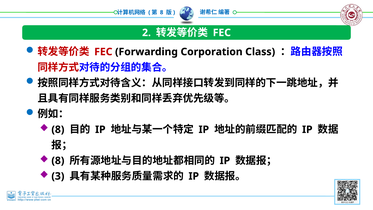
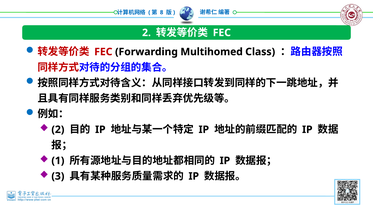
Corporation: Corporation -> Multihomed
8 at (58, 129): 8 -> 2
8 at (58, 161): 8 -> 1
